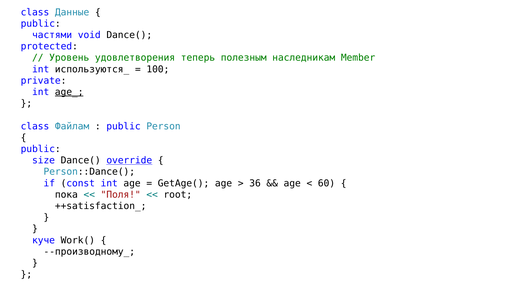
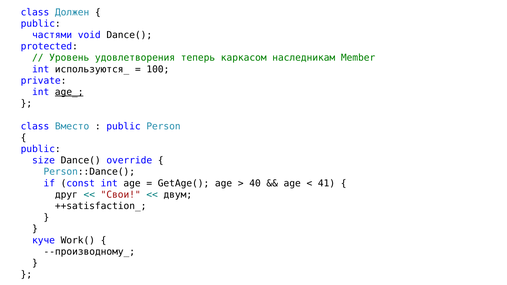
Данные: Данные -> Должен
полезным: полезным -> каркасом
Файлам: Файлам -> Вместо
override underline: present -> none
36: 36 -> 40
60: 60 -> 41
пока: пока -> друг
Поля: Поля -> Свои
root: root -> двум
